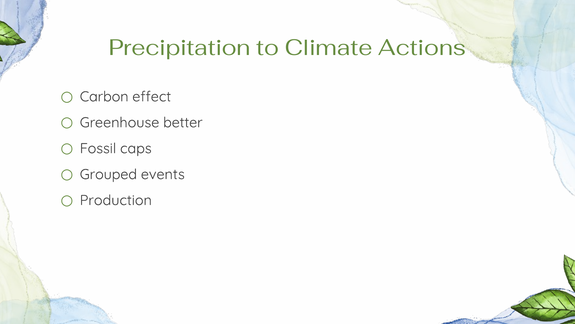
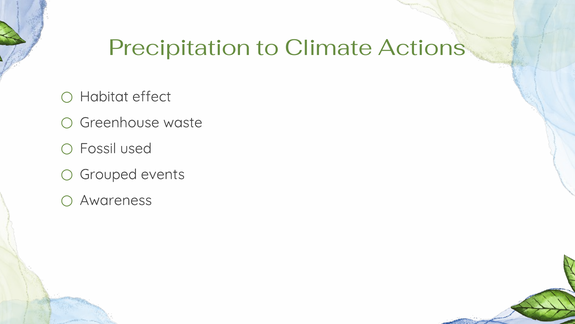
Carbon: Carbon -> Habitat
better: better -> waste
caps: caps -> used
Production: Production -> Awareness
